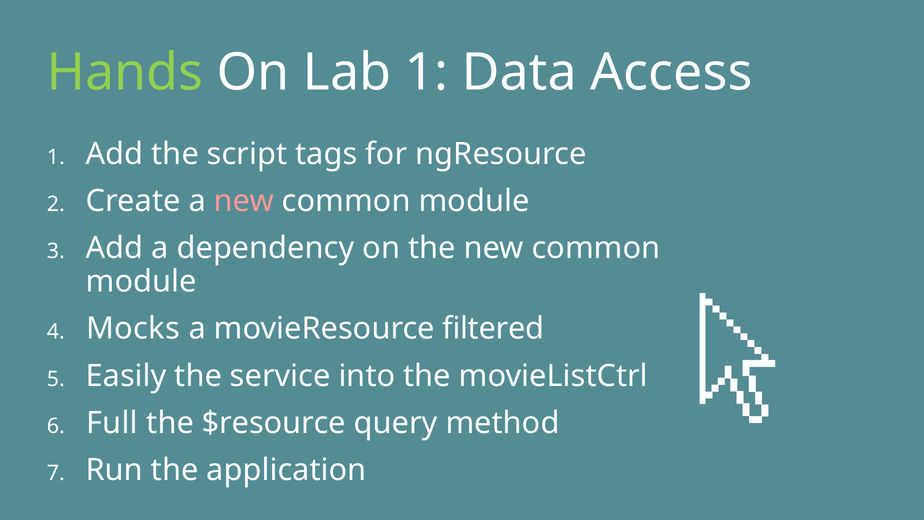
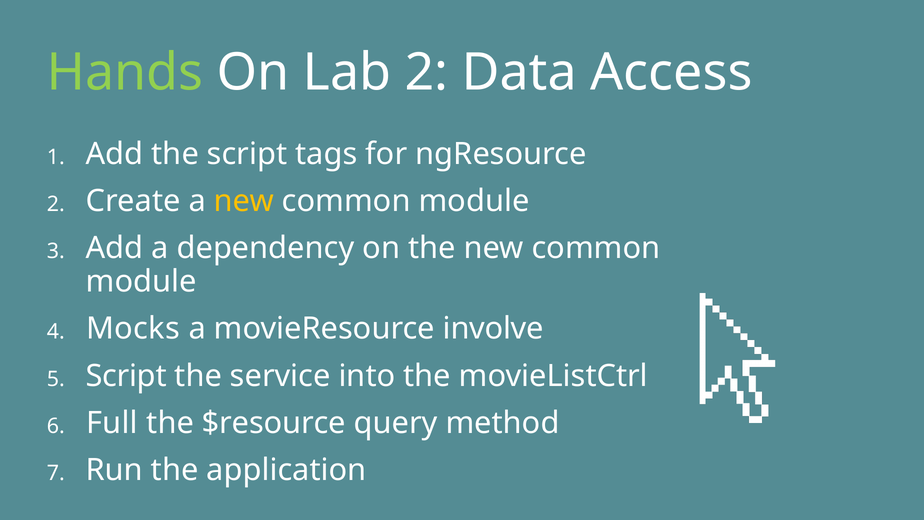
Lab 1: 1 -> 2
new at (244, 201) colour: pink -> yellow
filtered: filtered -> involve
5 Easily: Easily -> Script
